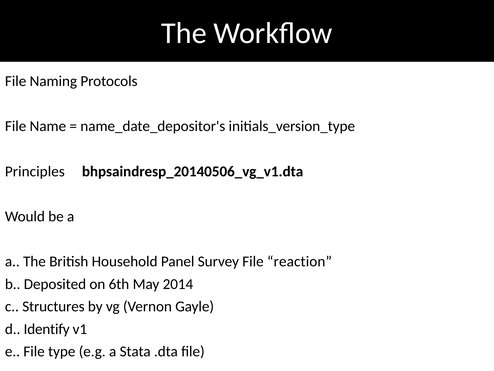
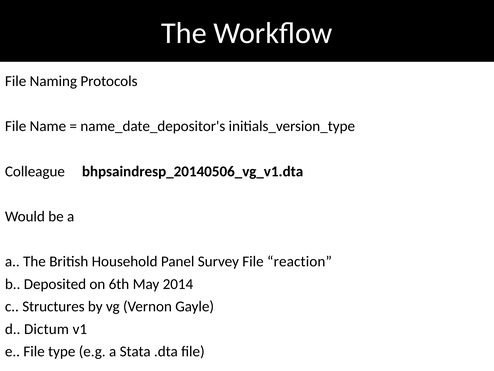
Principles: Principles -> Colleague
Identify: Identify -> Dictum
